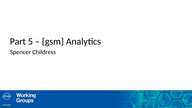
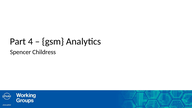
5: 5 -> 4
